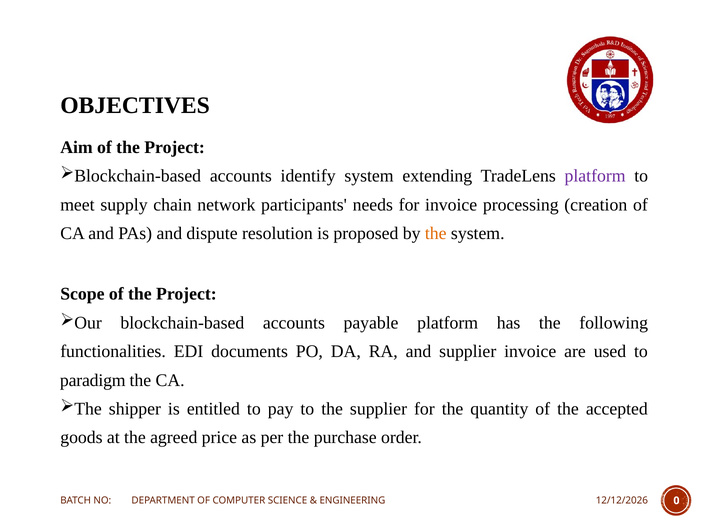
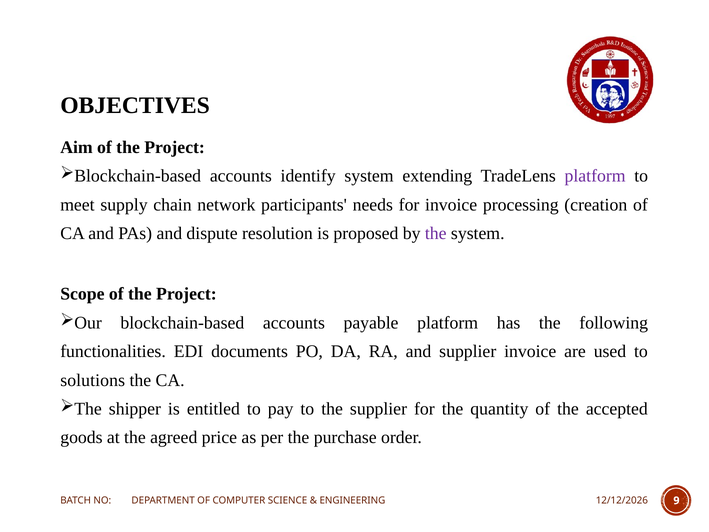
the at (436, 233) colour: orange -> purple
paradigm: paradigm -> solutions
0: 0 -> 9
